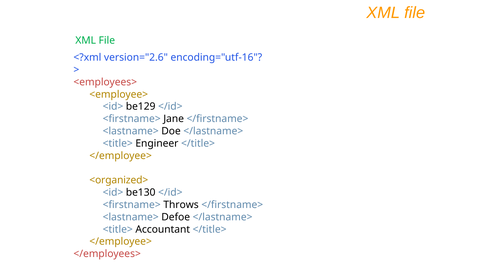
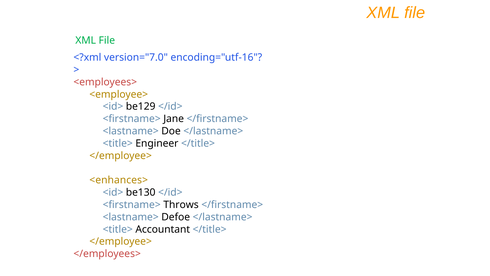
version="2.6: version="2.6 -> version="7.0
<organized>: <organized> -> <enhances>
